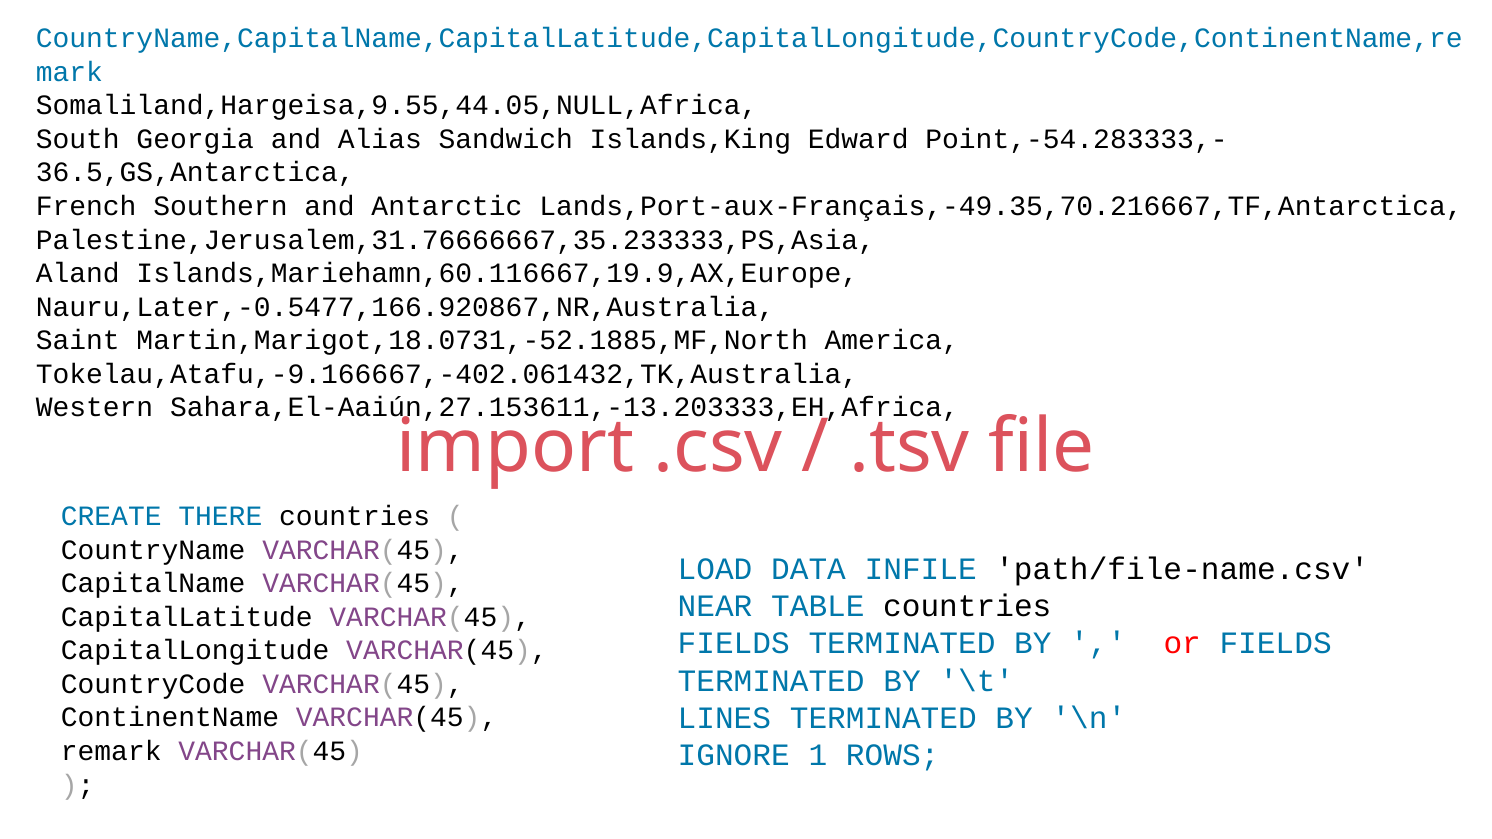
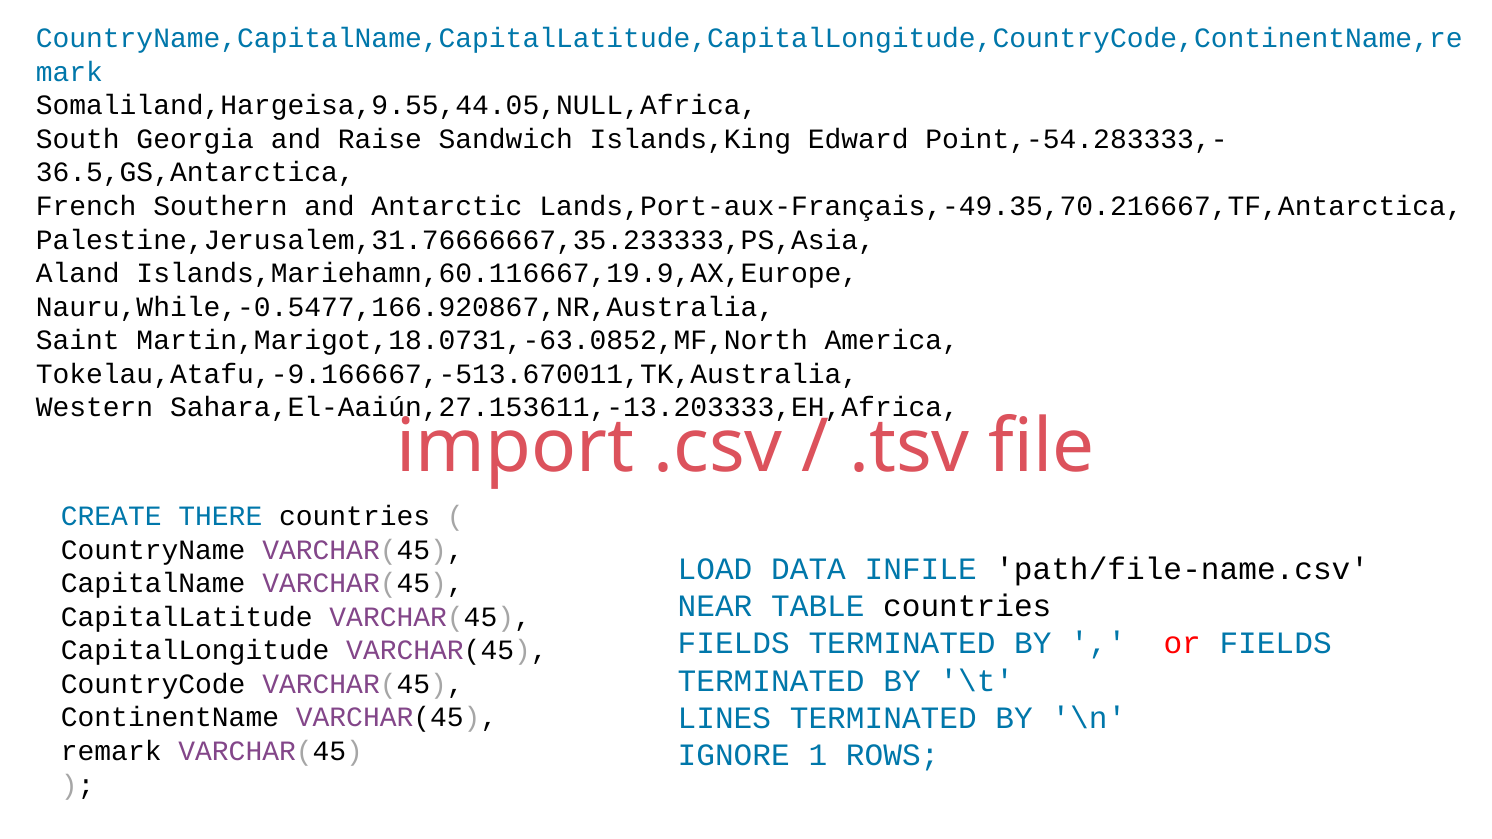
Alias: Alias -> Raise
Nauru,Later,-0.5477,166.920867,NR,Australia: Nauru,Later,-0.5477,166.920867,NR,Australia -> Nauru,While,-0.5477,166.920867,NR,Australia
Martin,Marigot,18.0731,-52.1885,MF,North: Martin,Marigot,18.0731,-52.1885,MF,North -> Martin,Marigot,18.0731,-63.0852,MF,North
Tokelau,Atafu,-9.166667,-402.061432,TK,Australia: Tokelau,Atafu,-9.166667,-402.061432,TK,Australia -> Tokelau,Atafu,-9.166667,-513.670011,TK,Australia
